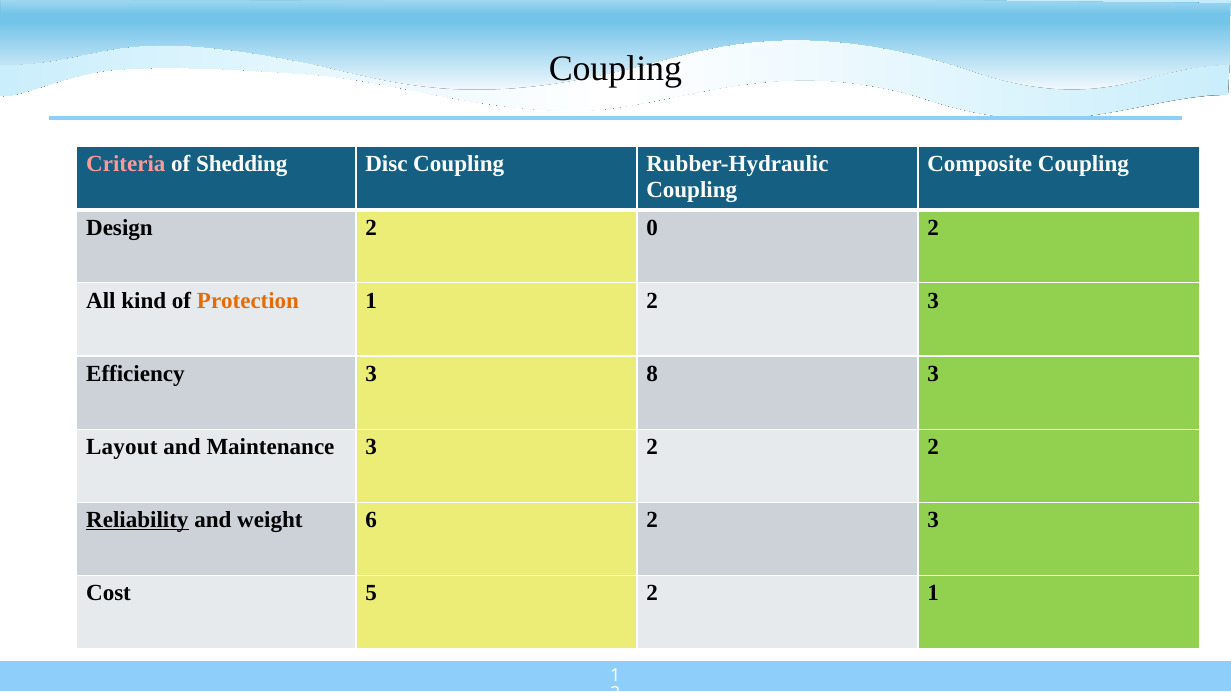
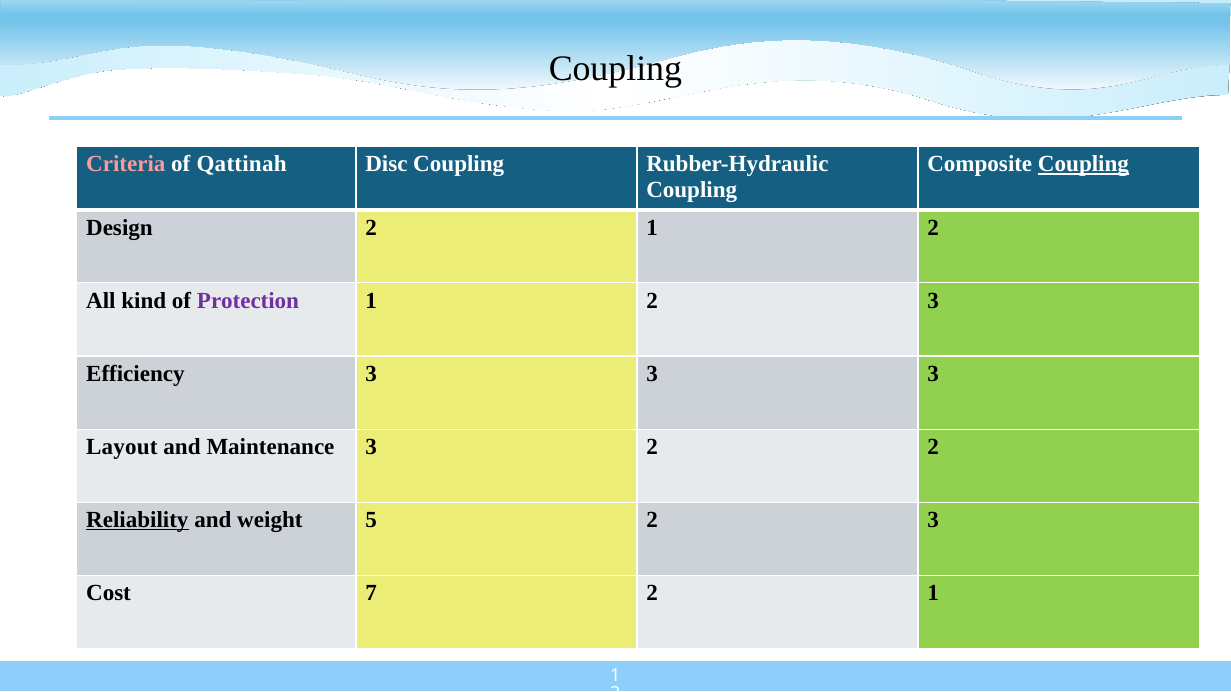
Shedding: Shedding -> Qattinah
Coupling at (1083, 164) underline: none -> present
Design 2 0: 0 -> 1
Protection colour: orange -> purple
Efficiency 3 8: 8 -> 3
weight 6: 6 -> 5
Cost 5: 5 -> 7
